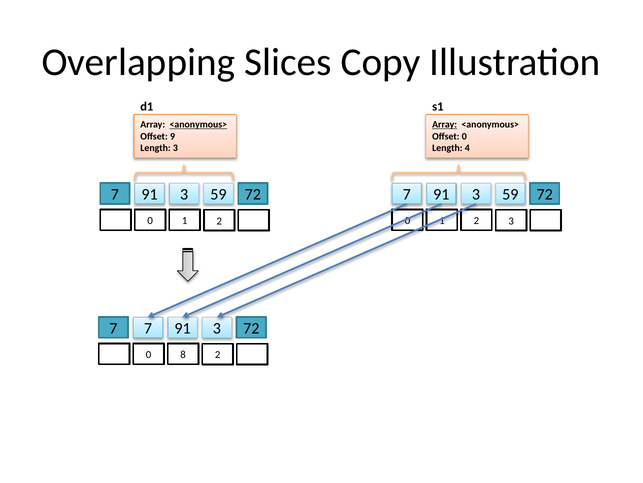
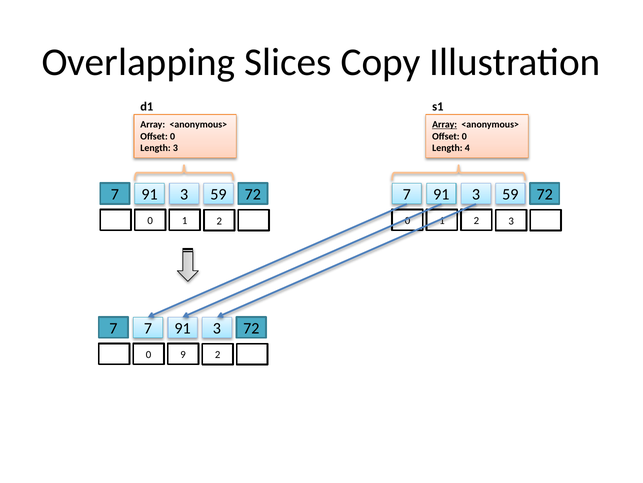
<anonymous> at (198, 124) underline: present -> none
9 at (172, 136): 9 -> 0
8: 8 -> 9
